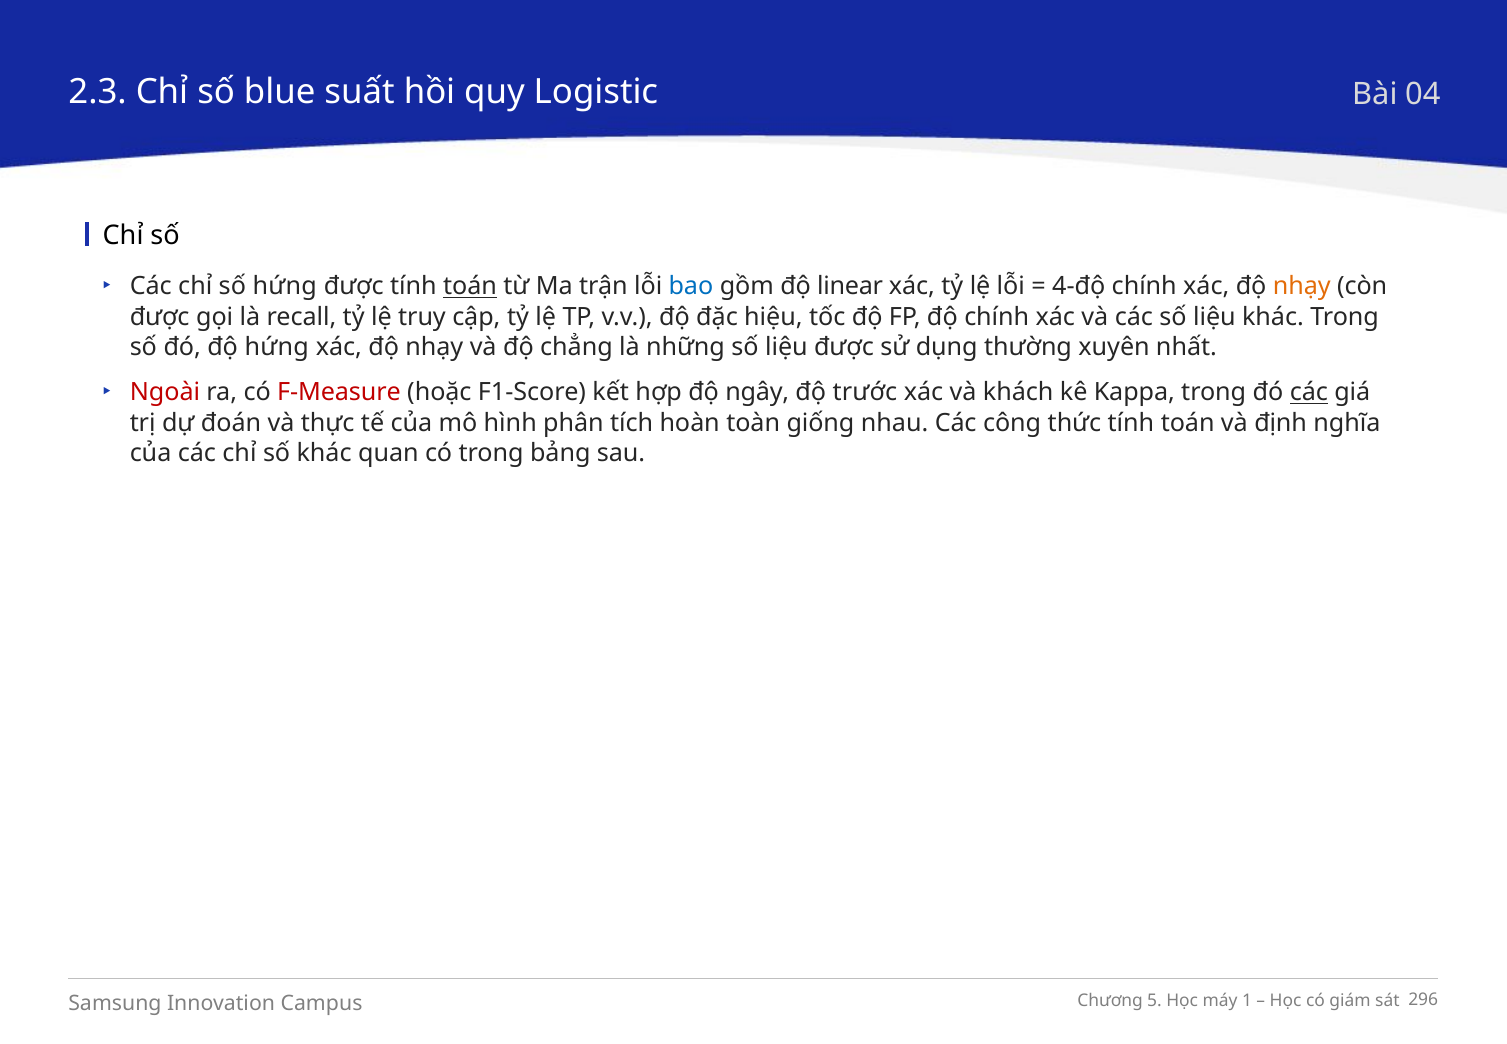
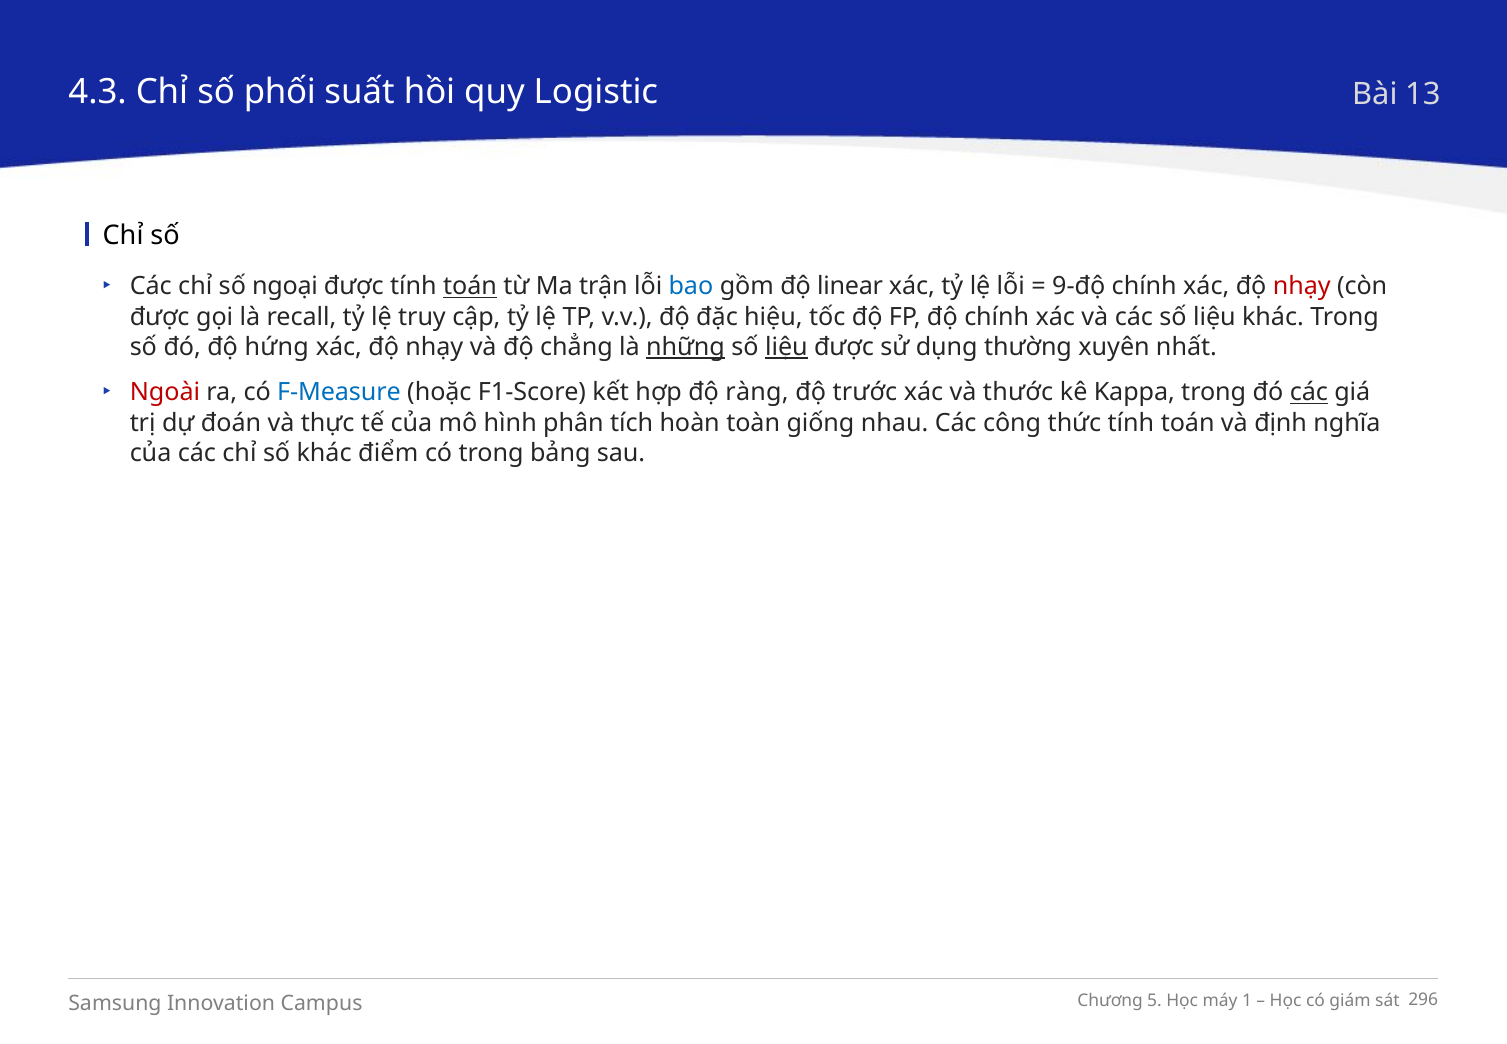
2.3: 2.3 -> 4.3
blue: blue -> phối
04: 04 -> 13
số hứng: hứng -> ngoại
4-độ: 4-độ -> 9-độ
nhạy at (1302, 287) colour: orange -> red
những underline: none -> present
liệu at (786, 347) underline: none -> present
F-Measure colour: red -> blue
ngây: ngây -> ràng
khách: khách -> thước
quan: quan -> điểm
